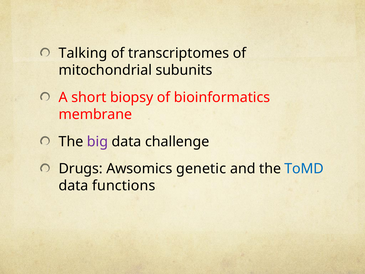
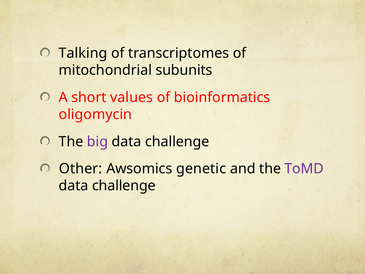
biopsy: biopsy -> values
membrane: membrane -> oligomycin
Drugs: Drugs -> Other
ToMD colour: blue -> purple
functions at (124, 186): functions -> challenge
